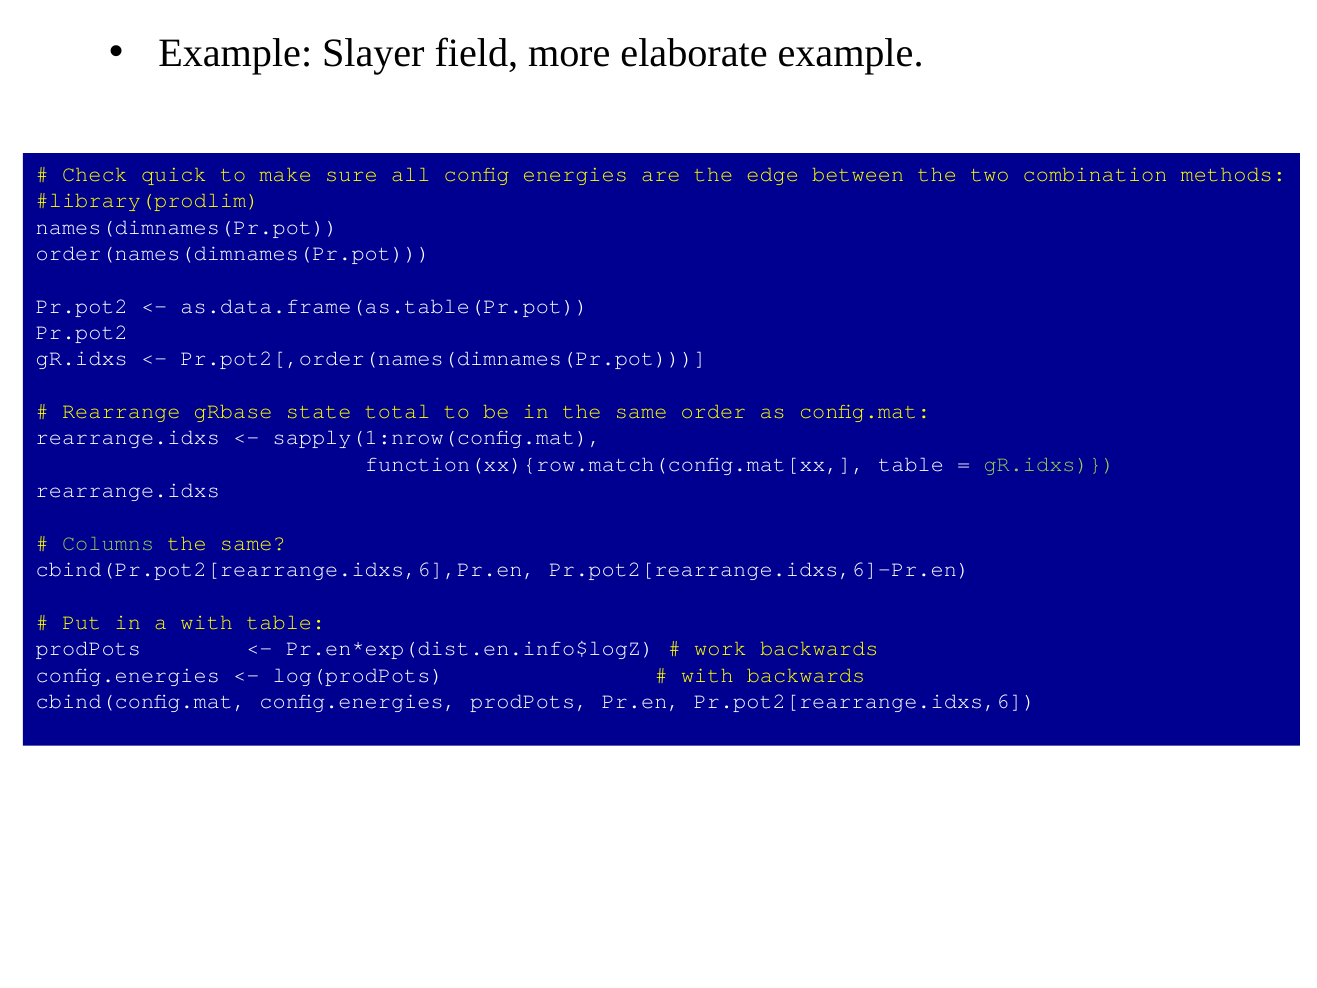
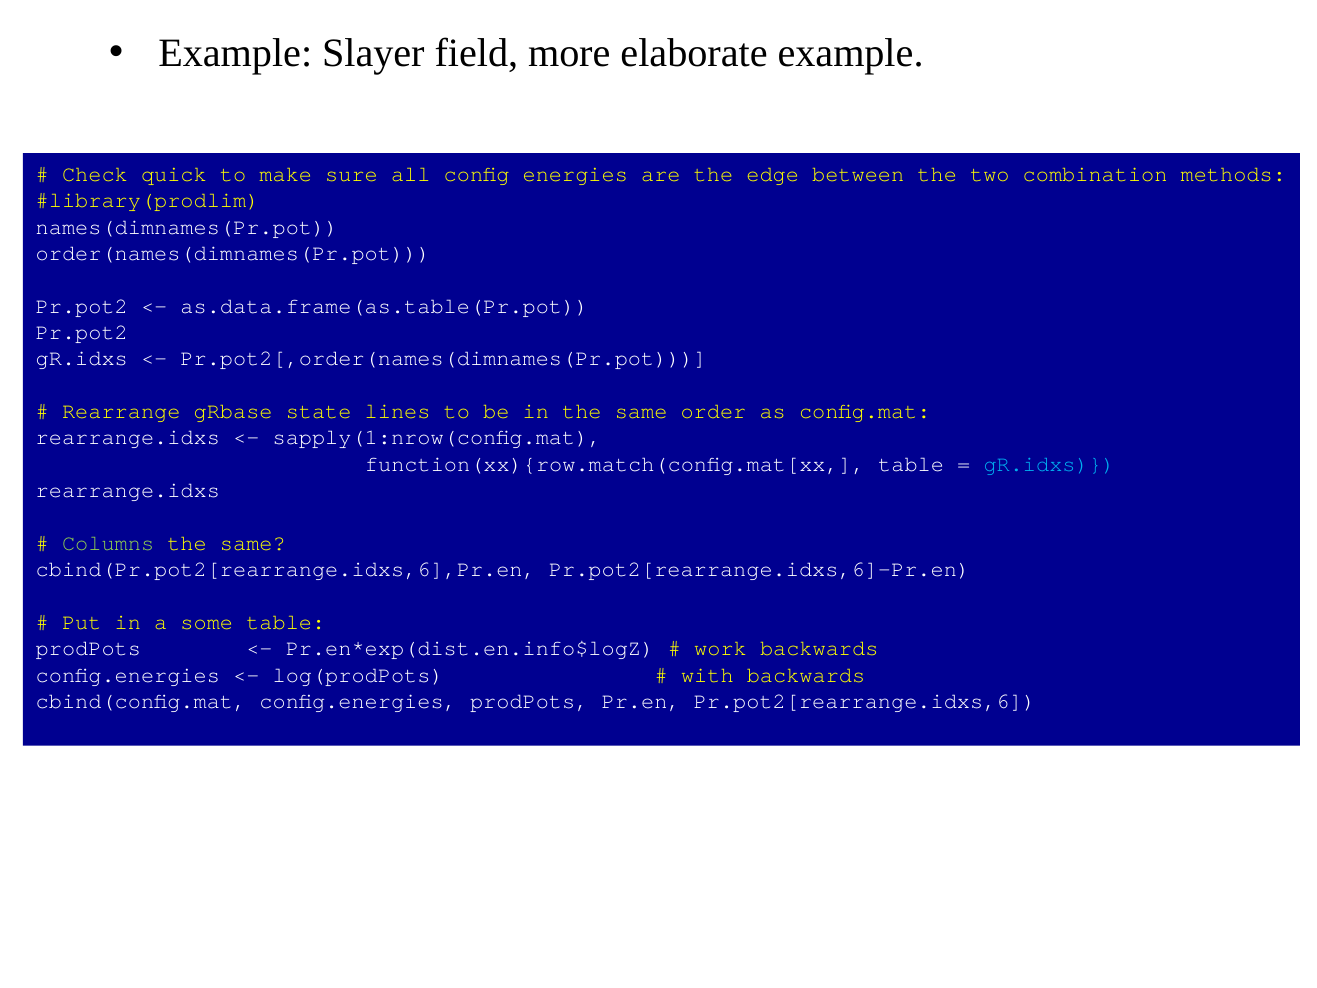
total: total -> lines
gR.idxs at (1049, 464) colour: light green -> light blue
a with: with -> some
